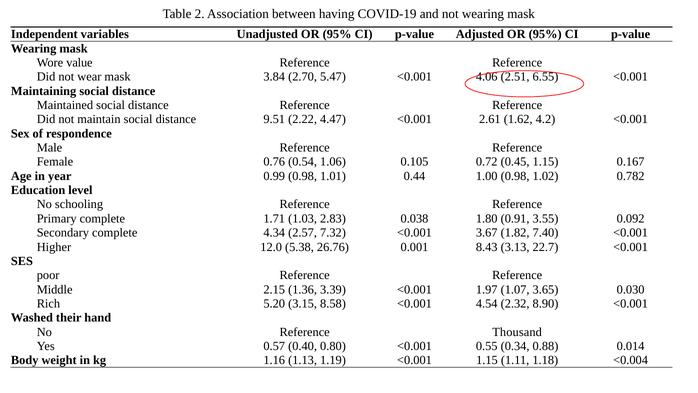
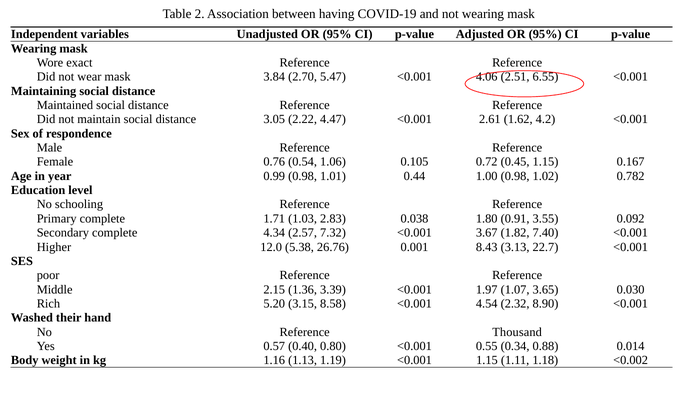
value: value -> exact
9.51: 9.51 -> 3.05
<0.004: <0.004 -> <0.002
